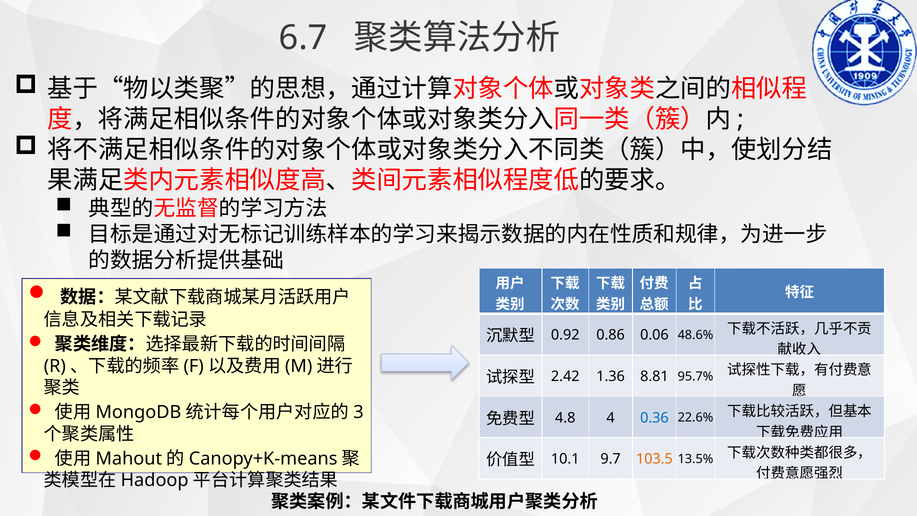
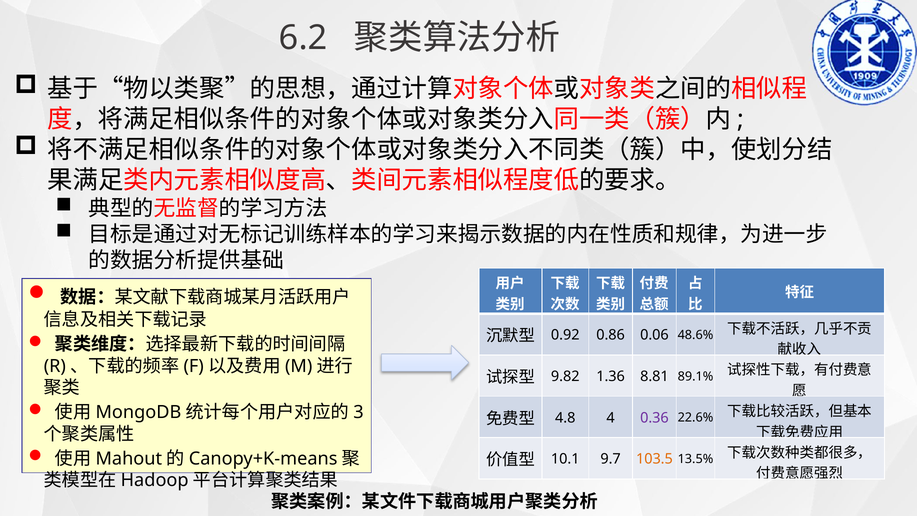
6.7: 6.7 -> 6.2
2.42: 2.42 -> 9.82
95.7%: 95.7% -> 89.1%
0.36 colour: blue -> purple
